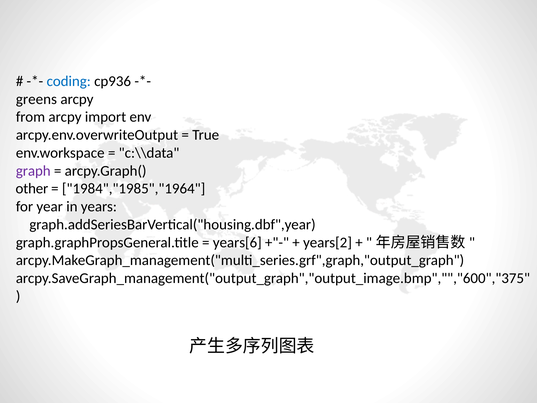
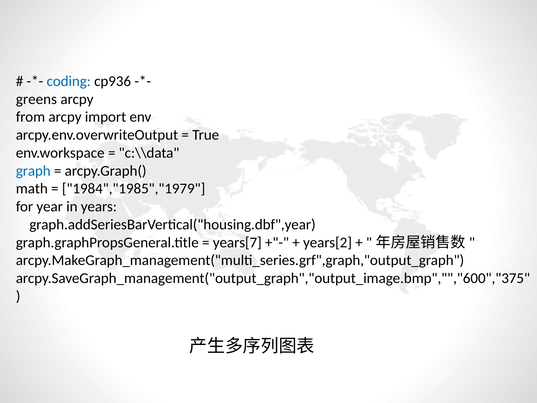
graph colour: purple -> blue
other: other -> math
1984","1985","1964: 1984","1985","1964 -> 1984","1985","1979
years[6: years[6 -> years[7
